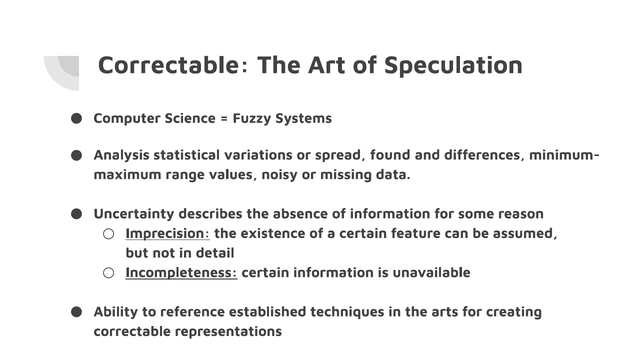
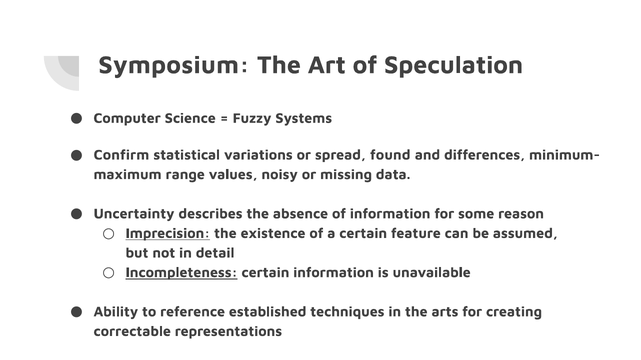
Correctable at (174, 65): Correctable -> Symposium
Analysis: Analysis -> Confirm
